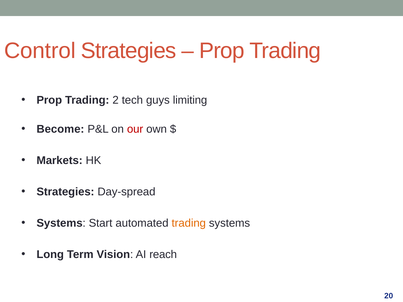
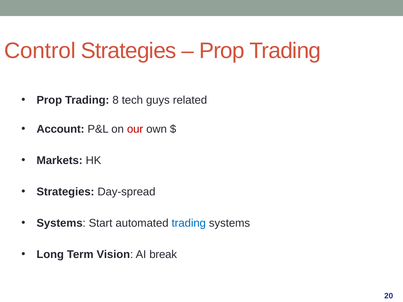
2: 2 -> 8
limiting: limiting -> related
Become: Become -> Account
trading at (189, 223) colour: orange -> blue
reach: reach -> break
